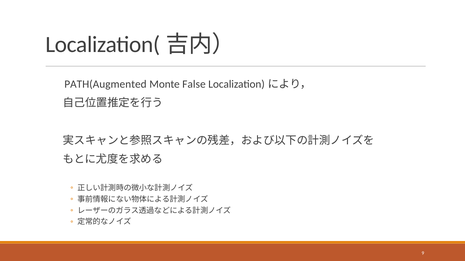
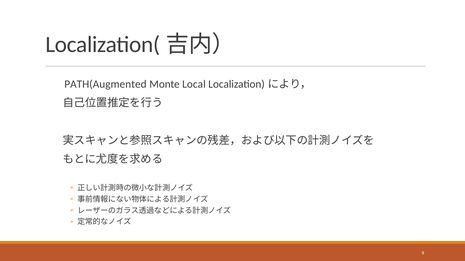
False: False -> Local
